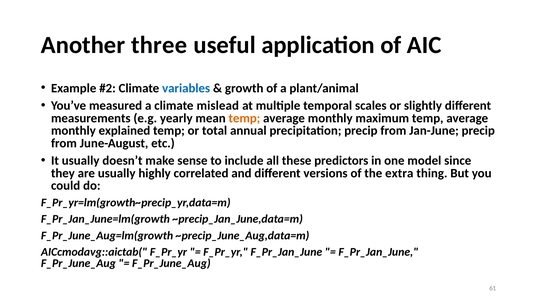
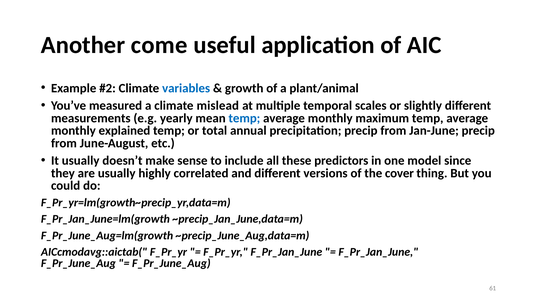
three: three -> come
temp at (244, 118) colour: orange -> blue
extra: extra -> cover
